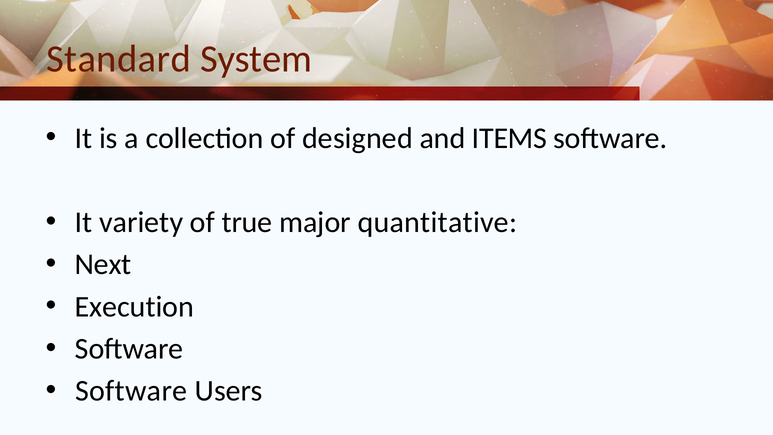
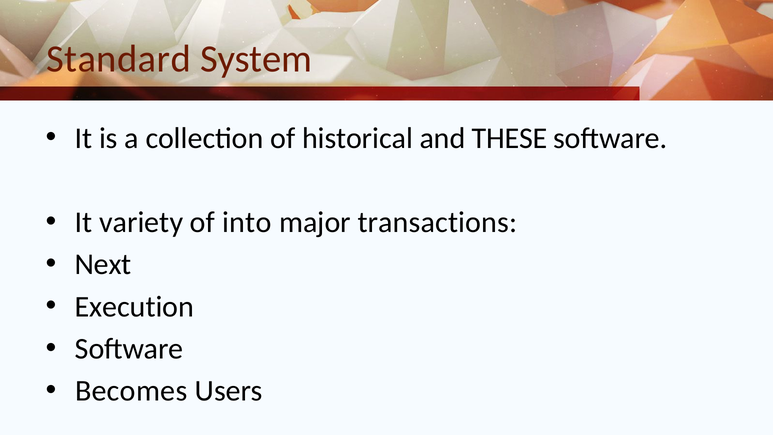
designed: designed -> historical
ITEMS: ITEMS -> THESE
true: true -> into
quantitative: quantitative -> transactions
Software at (131, 391): Software -> Becomes
